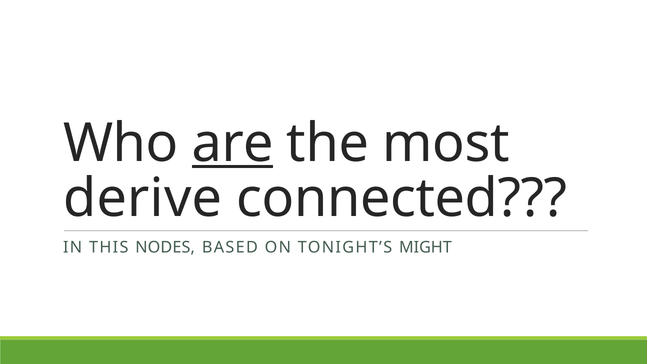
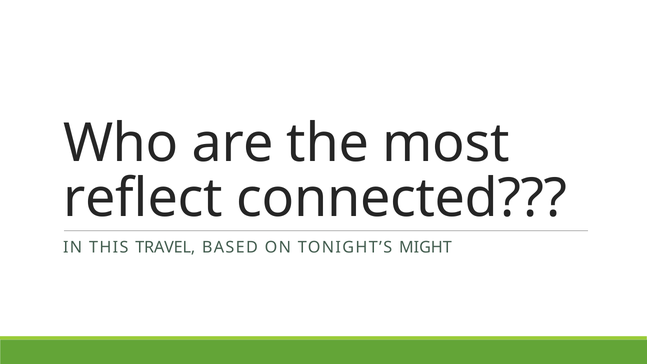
are underline: present -> none
derive: derive -> reflect
NODES: NODES -> TRAVEL
